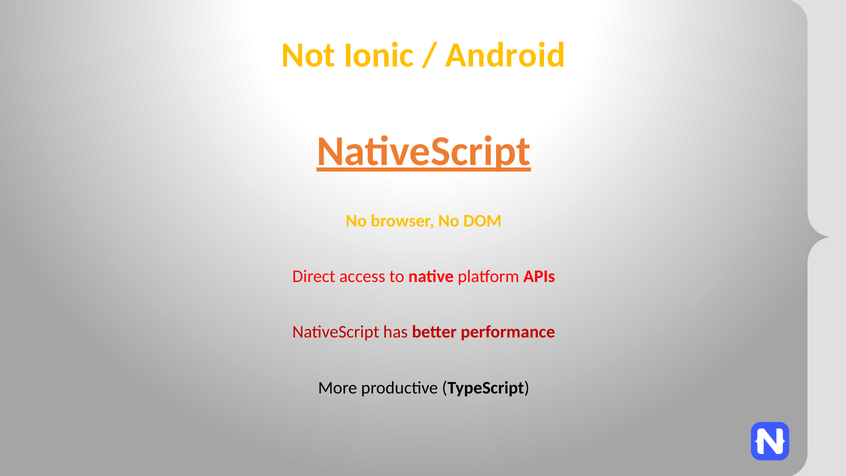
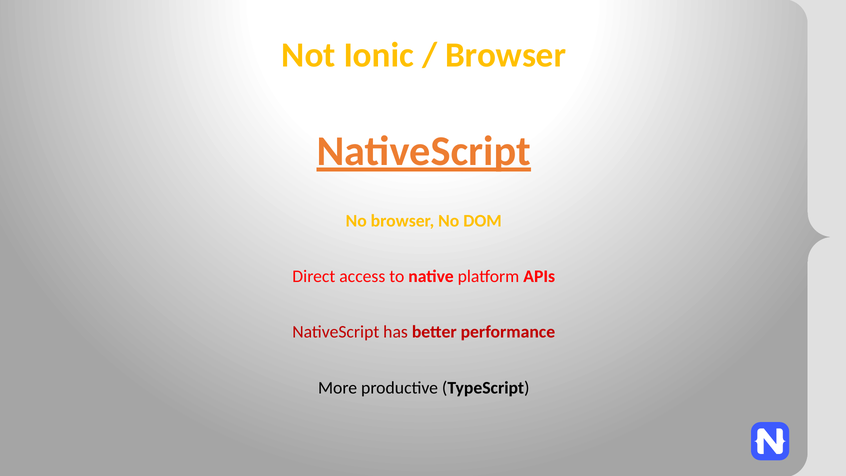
Android at (505, 55): Android -> Browser
